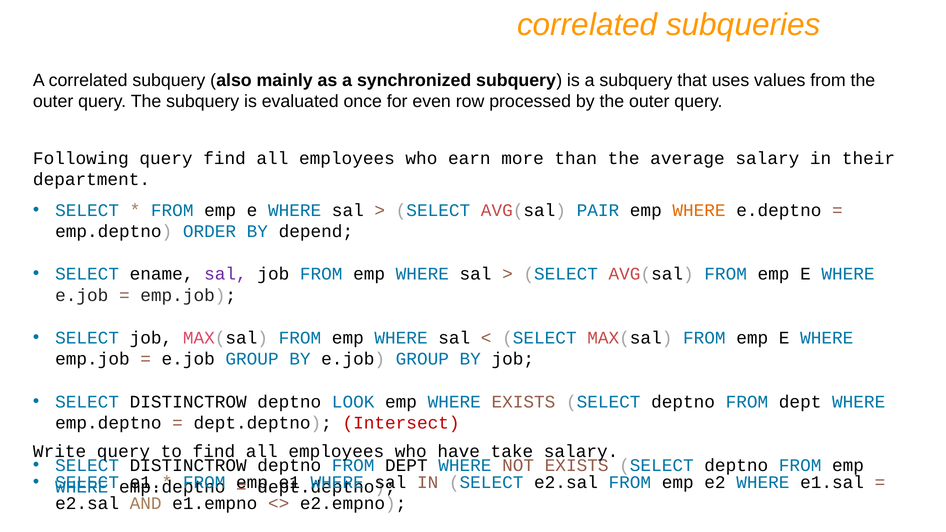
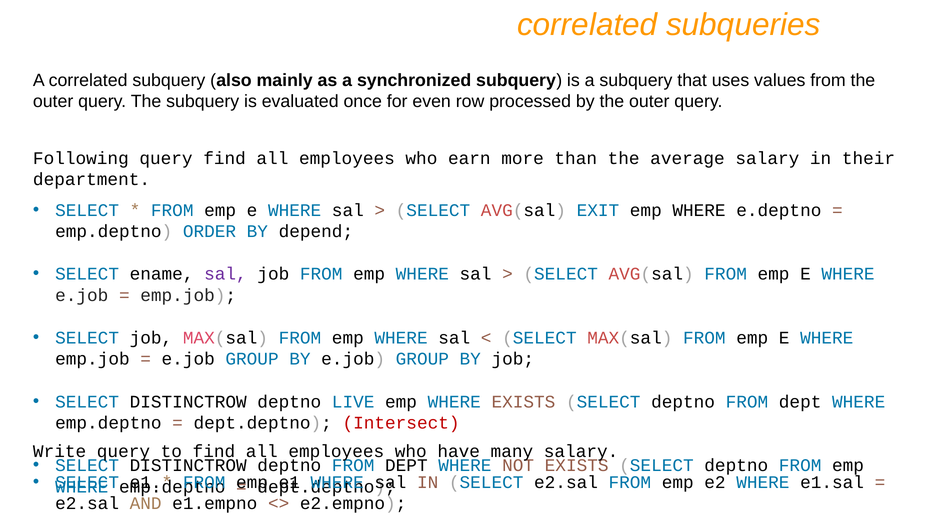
PAIR: PAIR -> EXIT
WHERE at (699, 210) colour: orange -> black
LOOK: LOOK -> LIVE
take: take -> many
